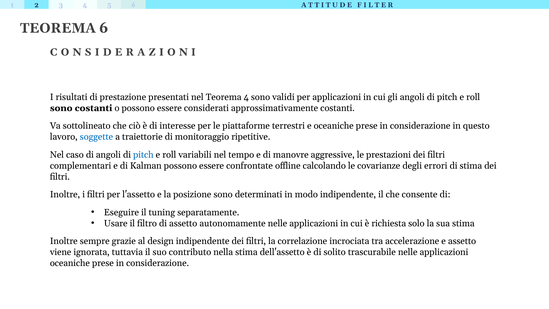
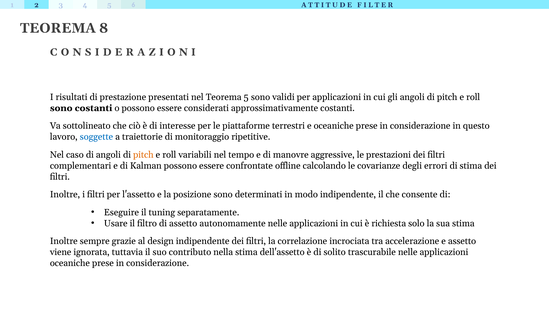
TEOREMA 6: 6 -> 8
Teorema 4: 4 -> 5
pitch at (143, 155) colour: blue -> orange
